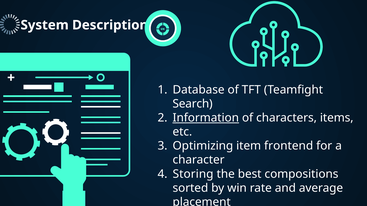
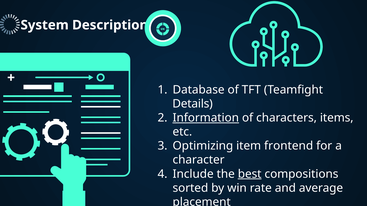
Search: Search -> Details
Storing: Storing -> Include
best underline: none -> present
